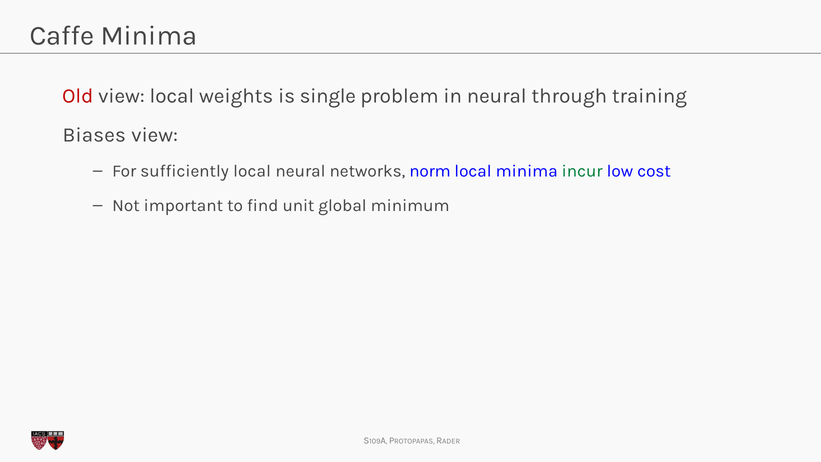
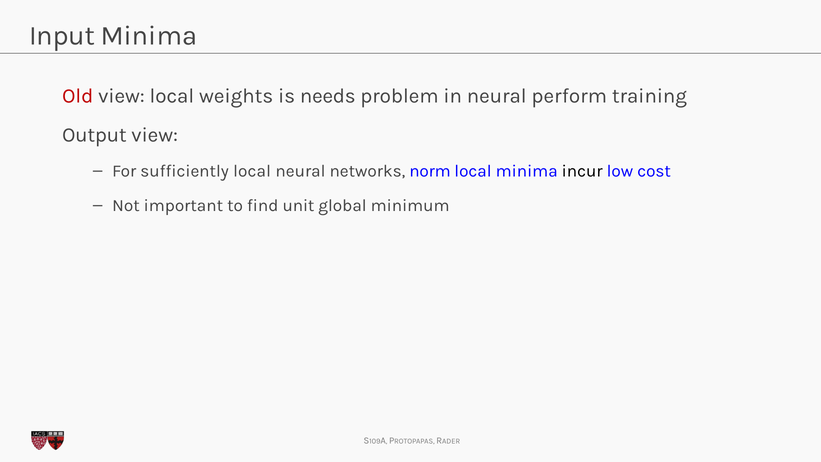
Caffe: Caffe -> Input
single: single -> needs
through: through -> perform
Biases: Biases -> Output
incur colour: green -> black
